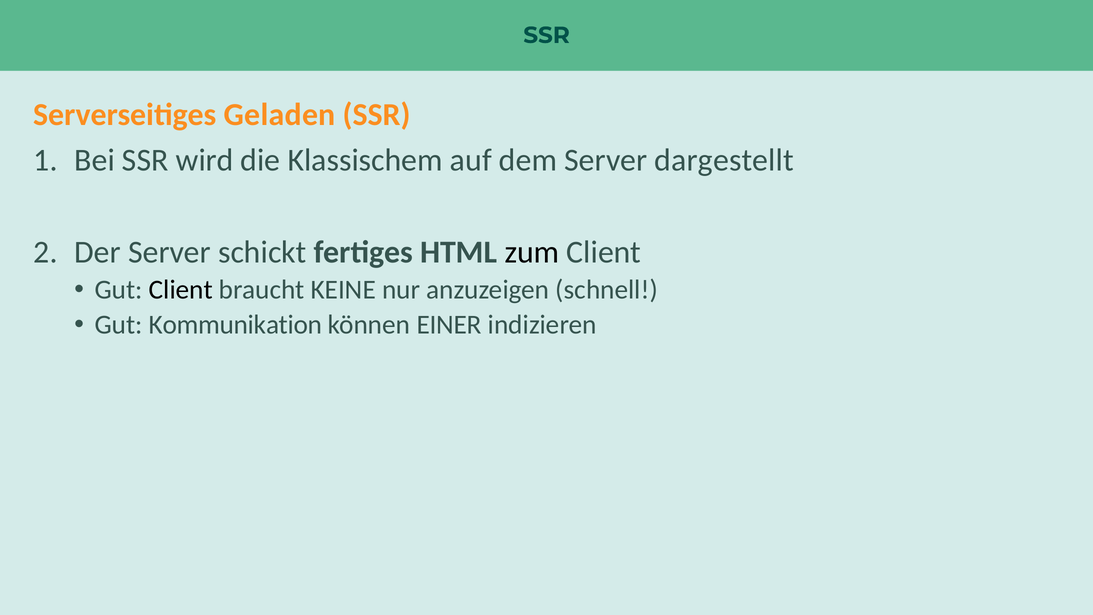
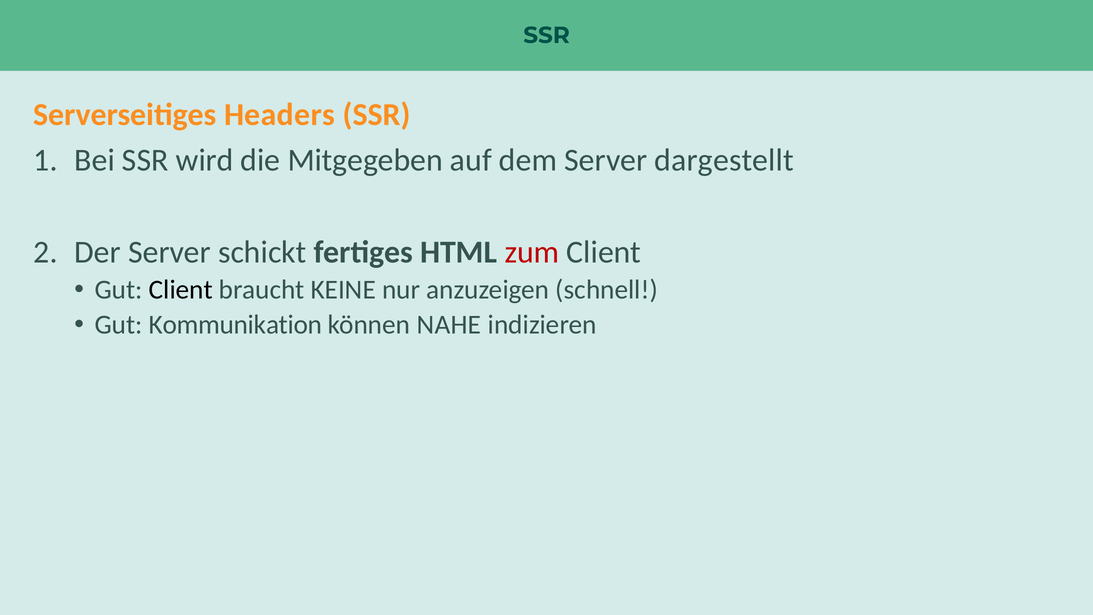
Geladen: Geladen -> Headers
Klassischem: Klassischem -> Mitgegeben
zum colour: black -> red
EINER: EINER -> NAHE
